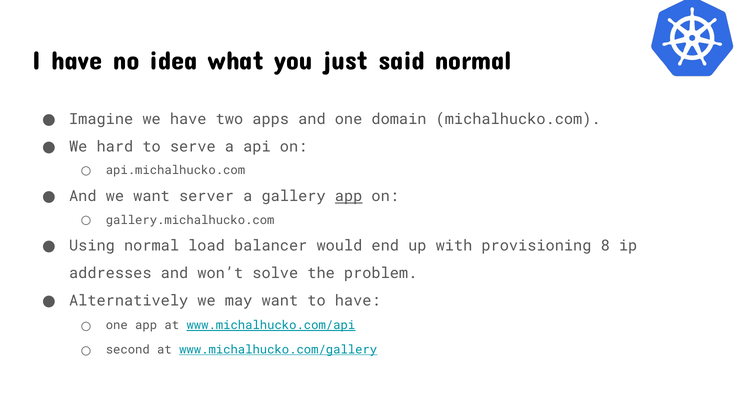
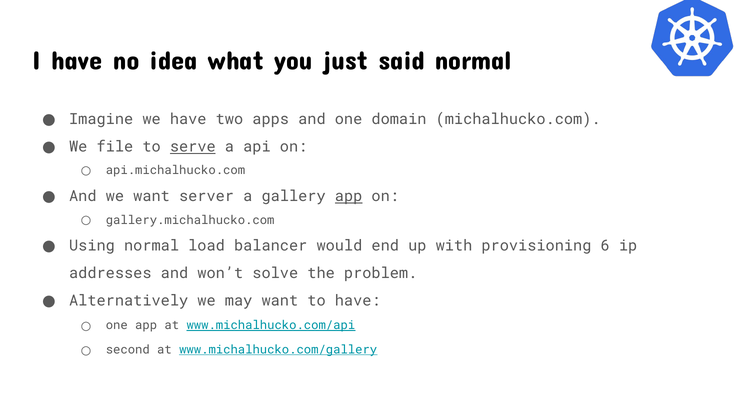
hard: hard -> file
serve underline: none -> present
8: 8 -> 6
